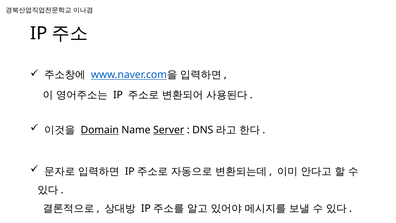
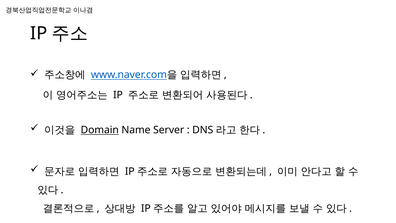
Server underline: present -> none
